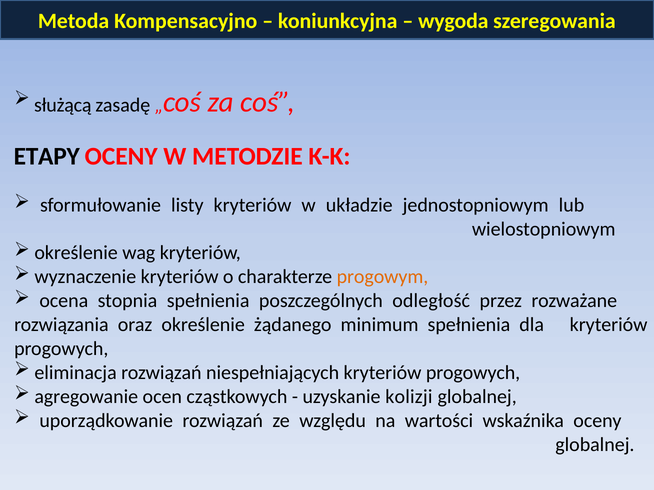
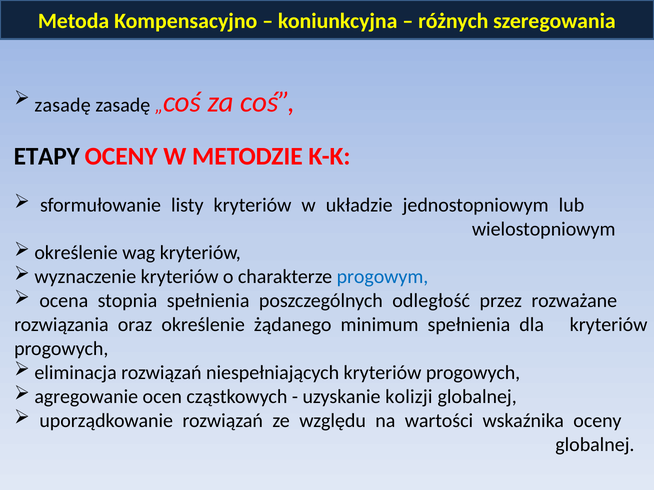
wygoda: wygoda -> różnych
służącą at (63, 105): służącą -> zasadę
progowym colour: orange -> blue
